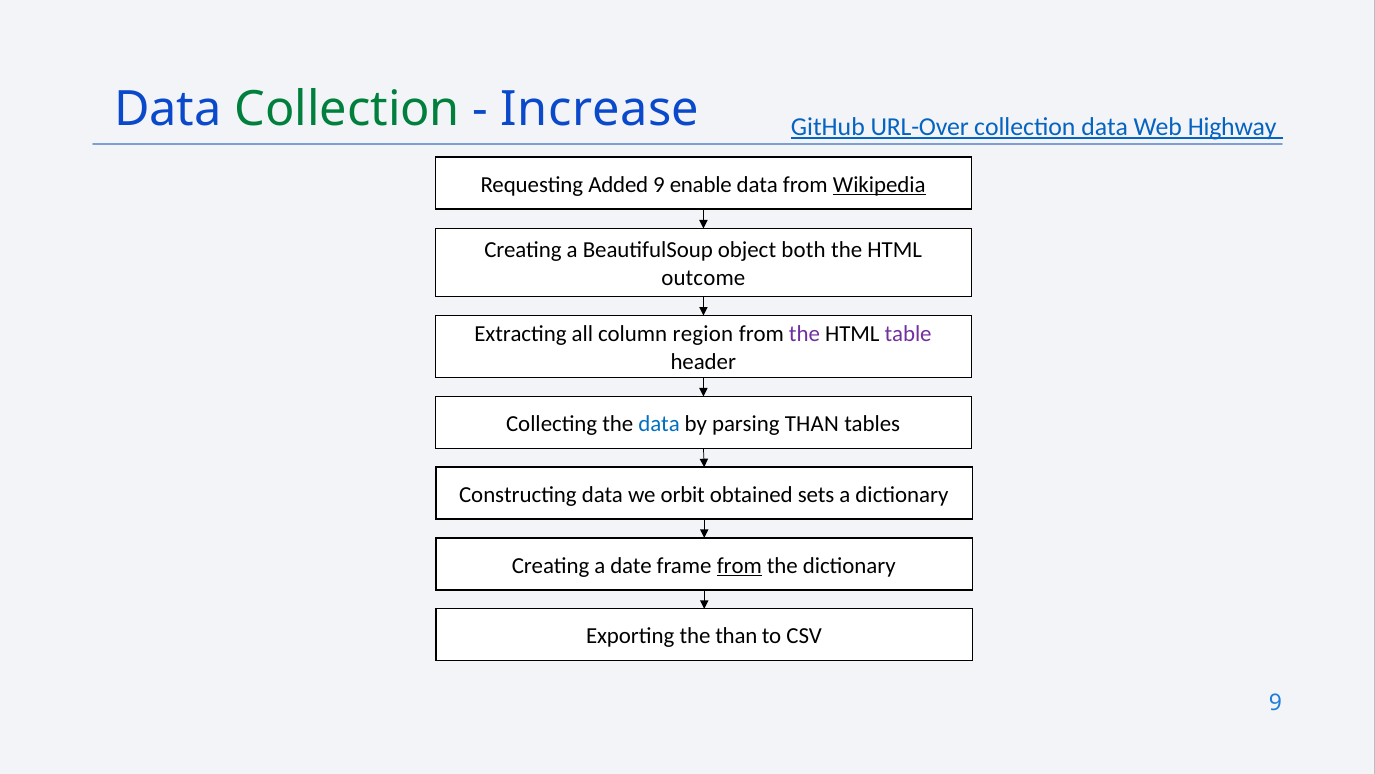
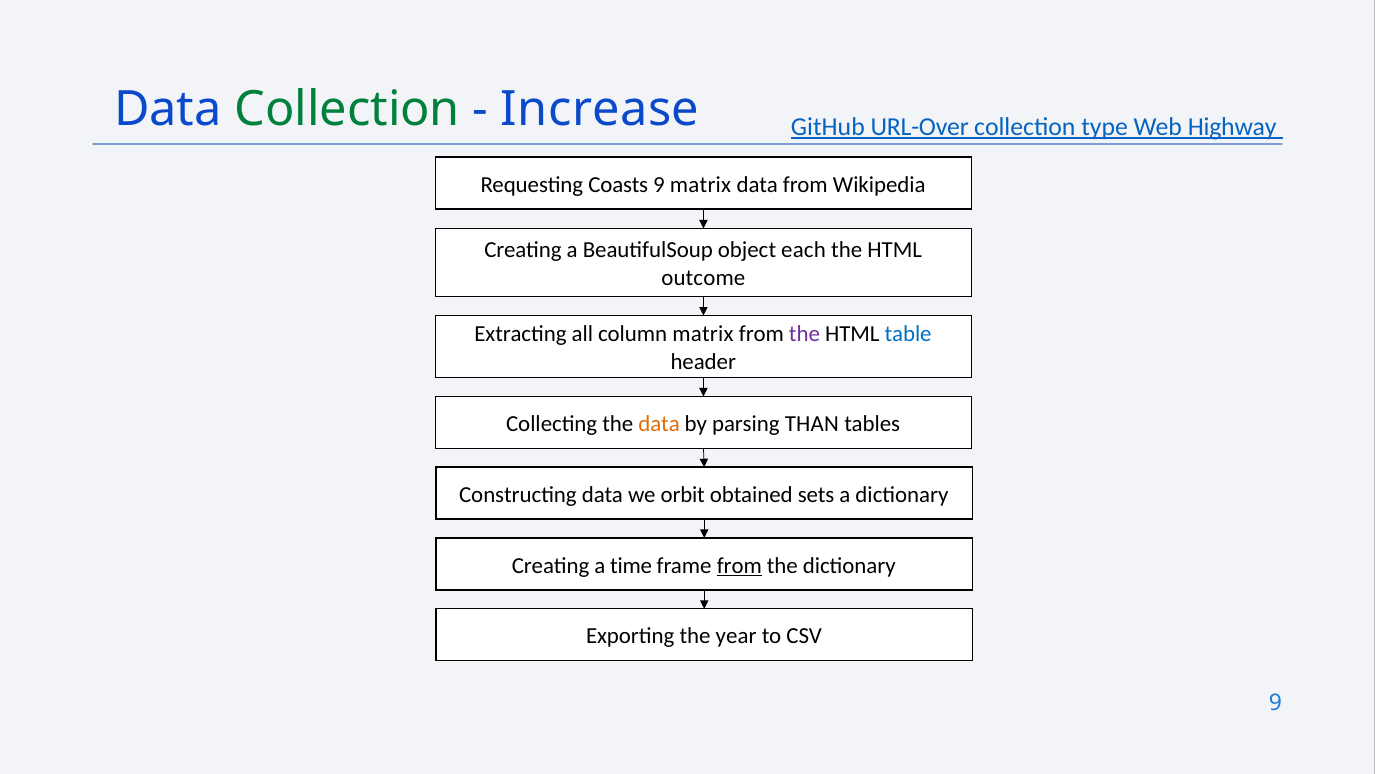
collection data: data -> type
Added: Added -> Coasts
9 enable: enable -> matrix
Wikipedia underline: present -> none
both: both -> each
column region: region -> matrix
table colour: purple -> blue
data at (659, 424) colour: blue -> orange
date: date -> time
the than: than -> year
